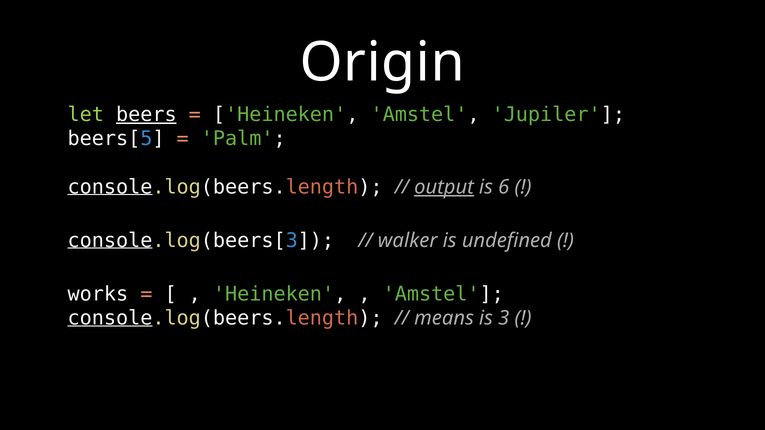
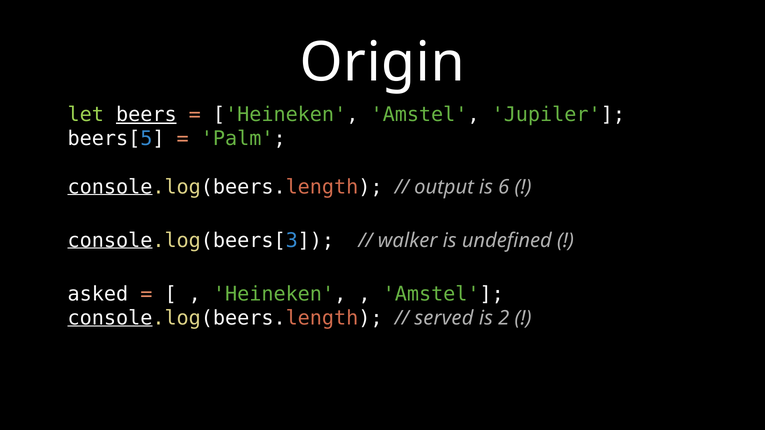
output underline: present -> none
works: works -> asked
means: means -> served
3: 3 -> 2
